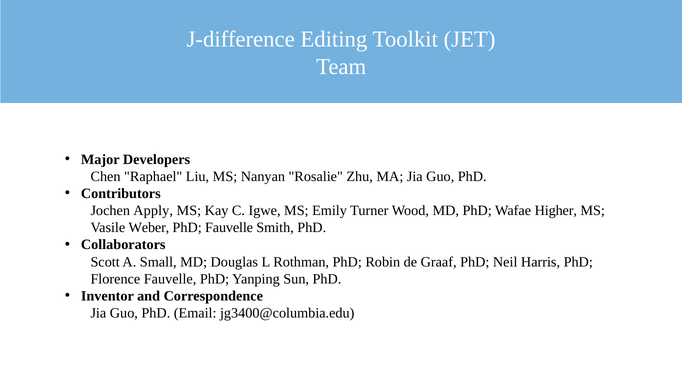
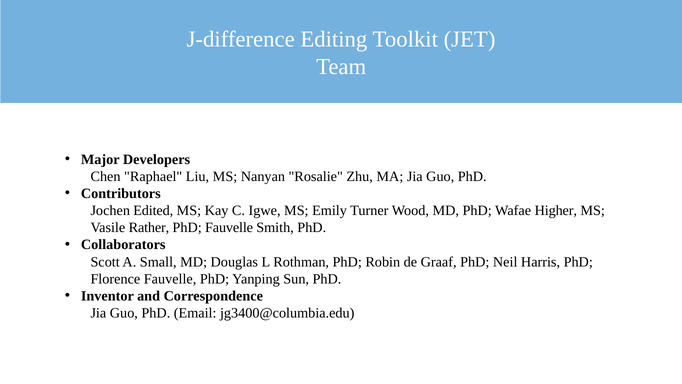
Apply: Apply -> Edited
Weber: Weber -> Rather
